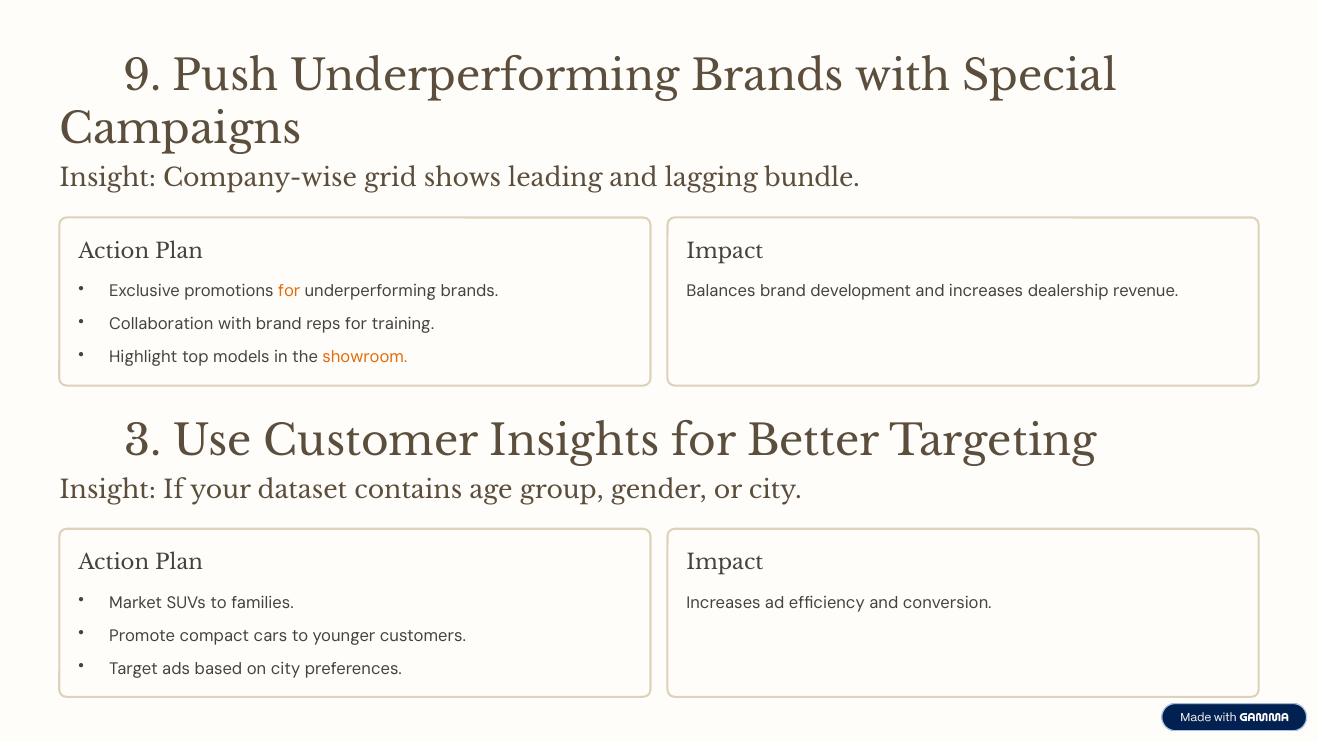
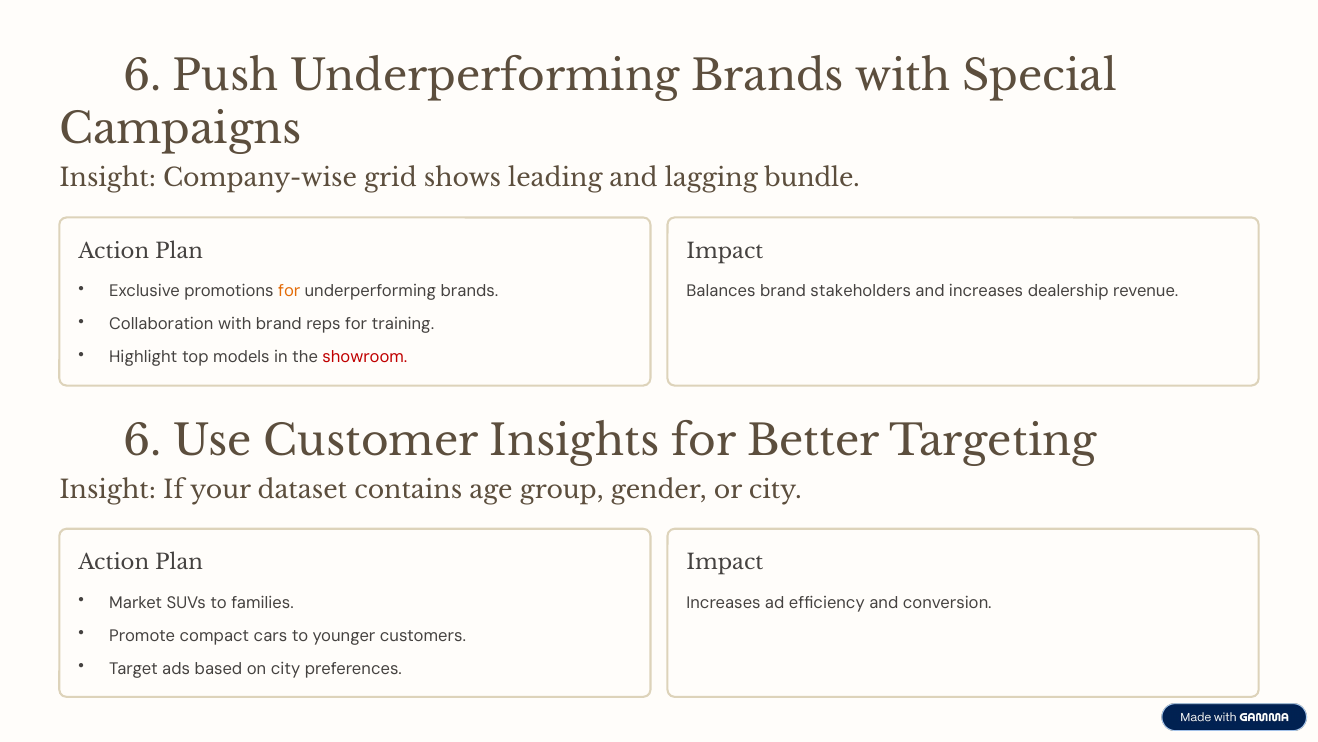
9 at (143, 77): 9 -> 6
development: development -> stakeholders
showroom colour: orange -> red
3 at (143, 441): 3 -> 6
